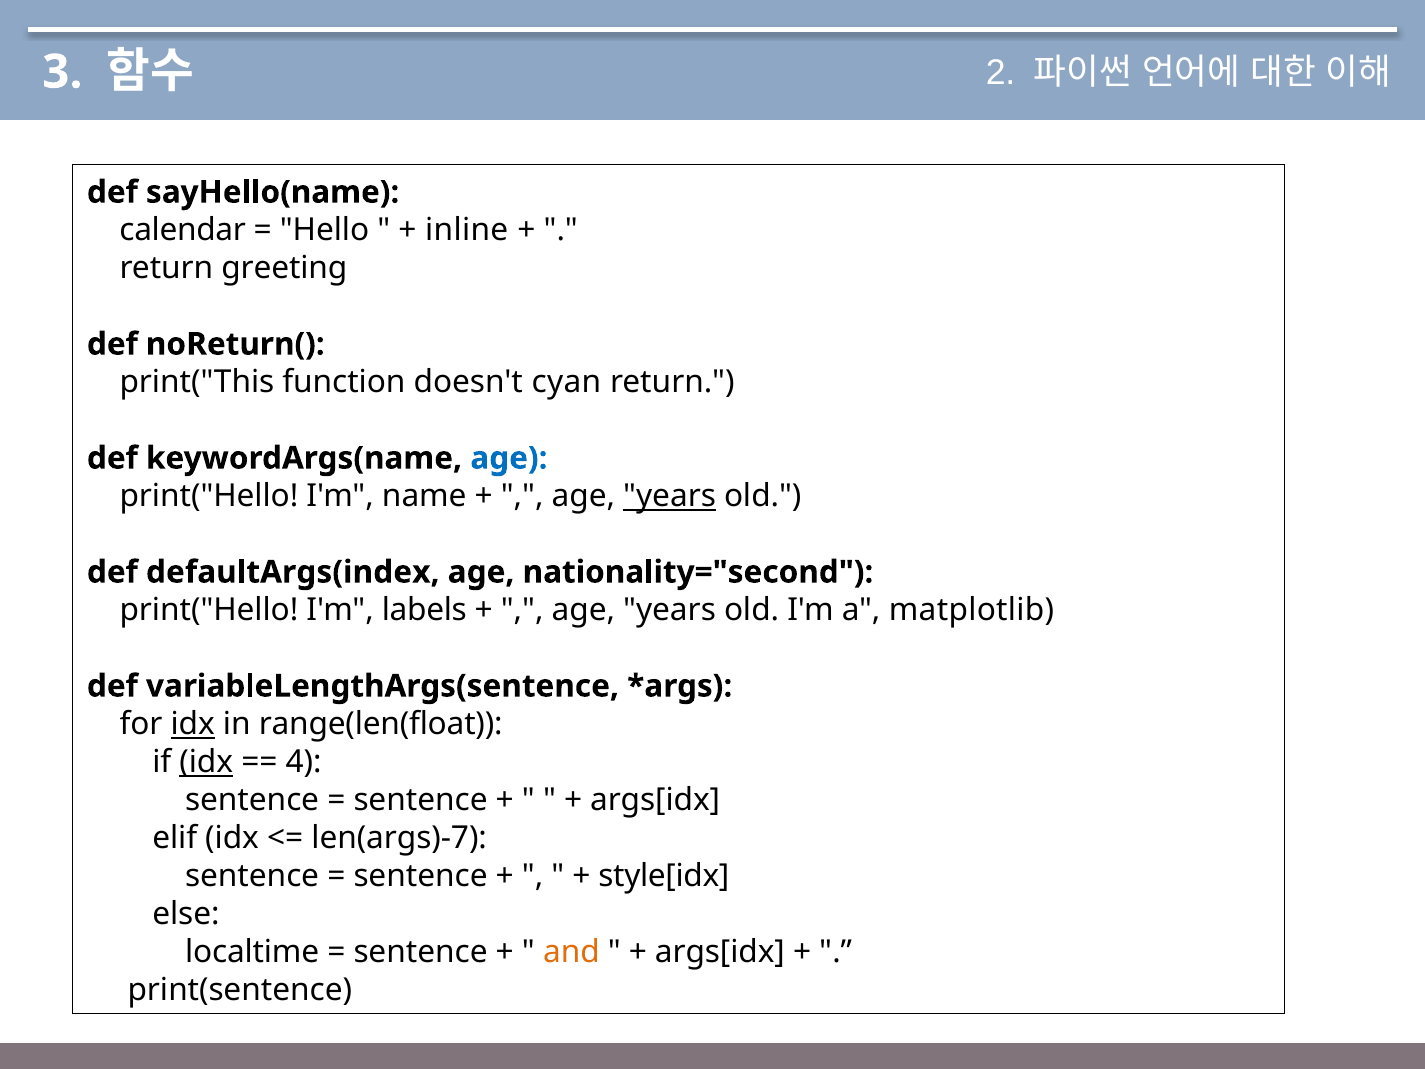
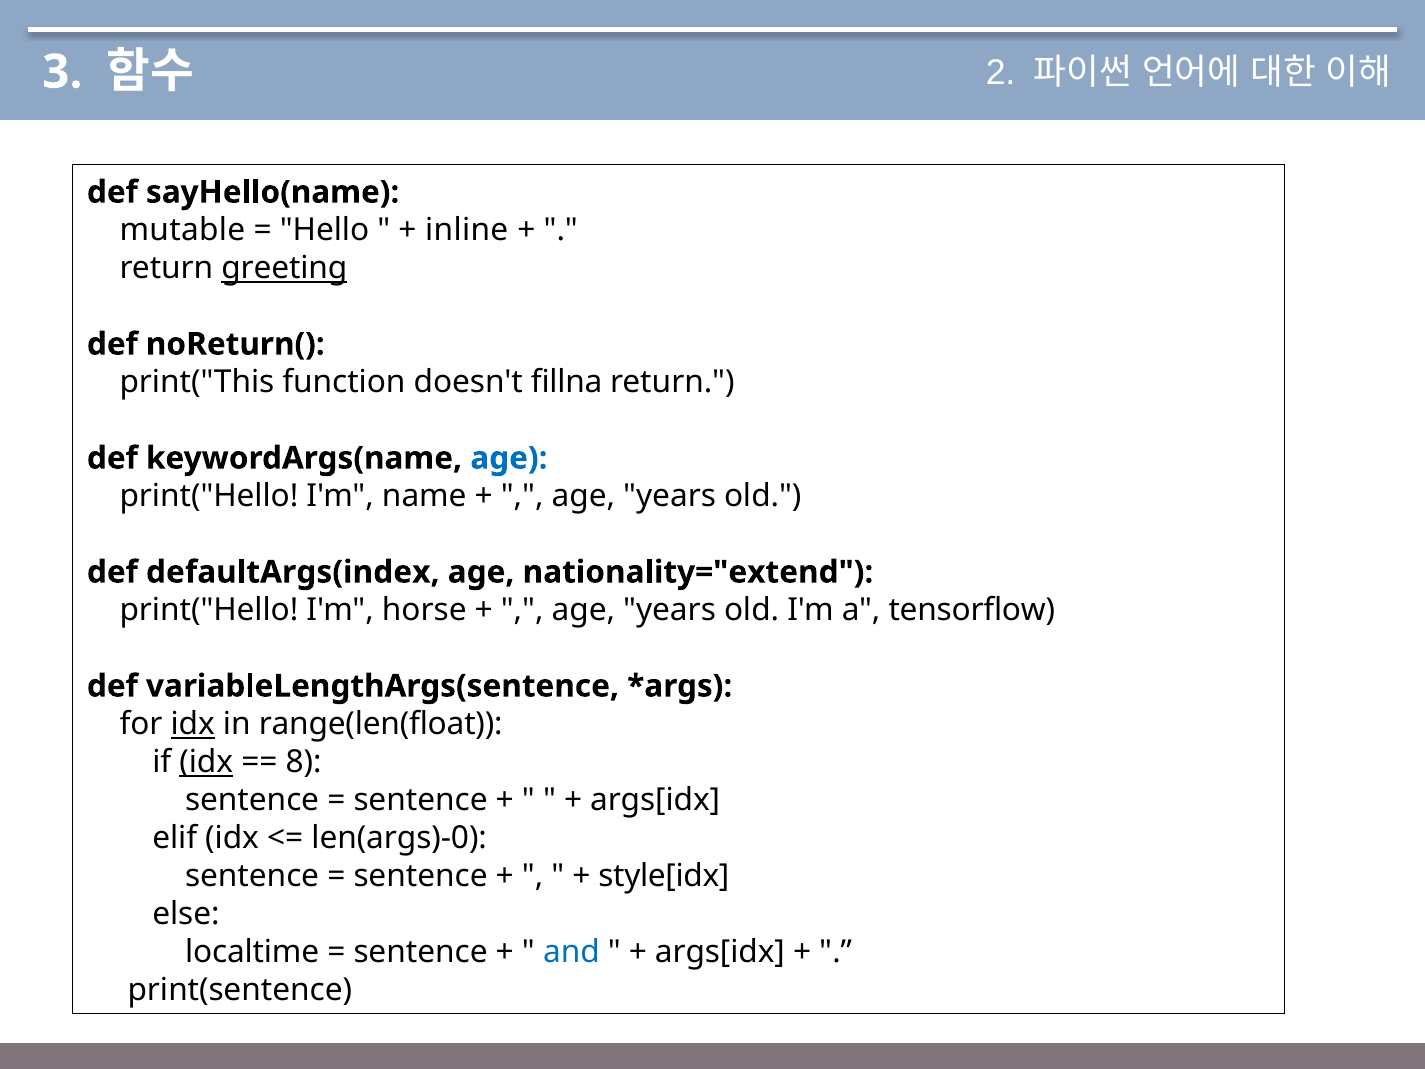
calendar: calendar -> mutable
greeting underline: none -> present
cyan: cyan -> fillna
years at (670, 496) underline: present -> none
nationality="second: nationality="second -> nationality="extend
labels: labels -> horse
matplotlib: matplotlib -> tensorflow
4: 4 -> 8
len(args)-7: len(args)-7 -> len(args)-0
and colour: orange -> blue
